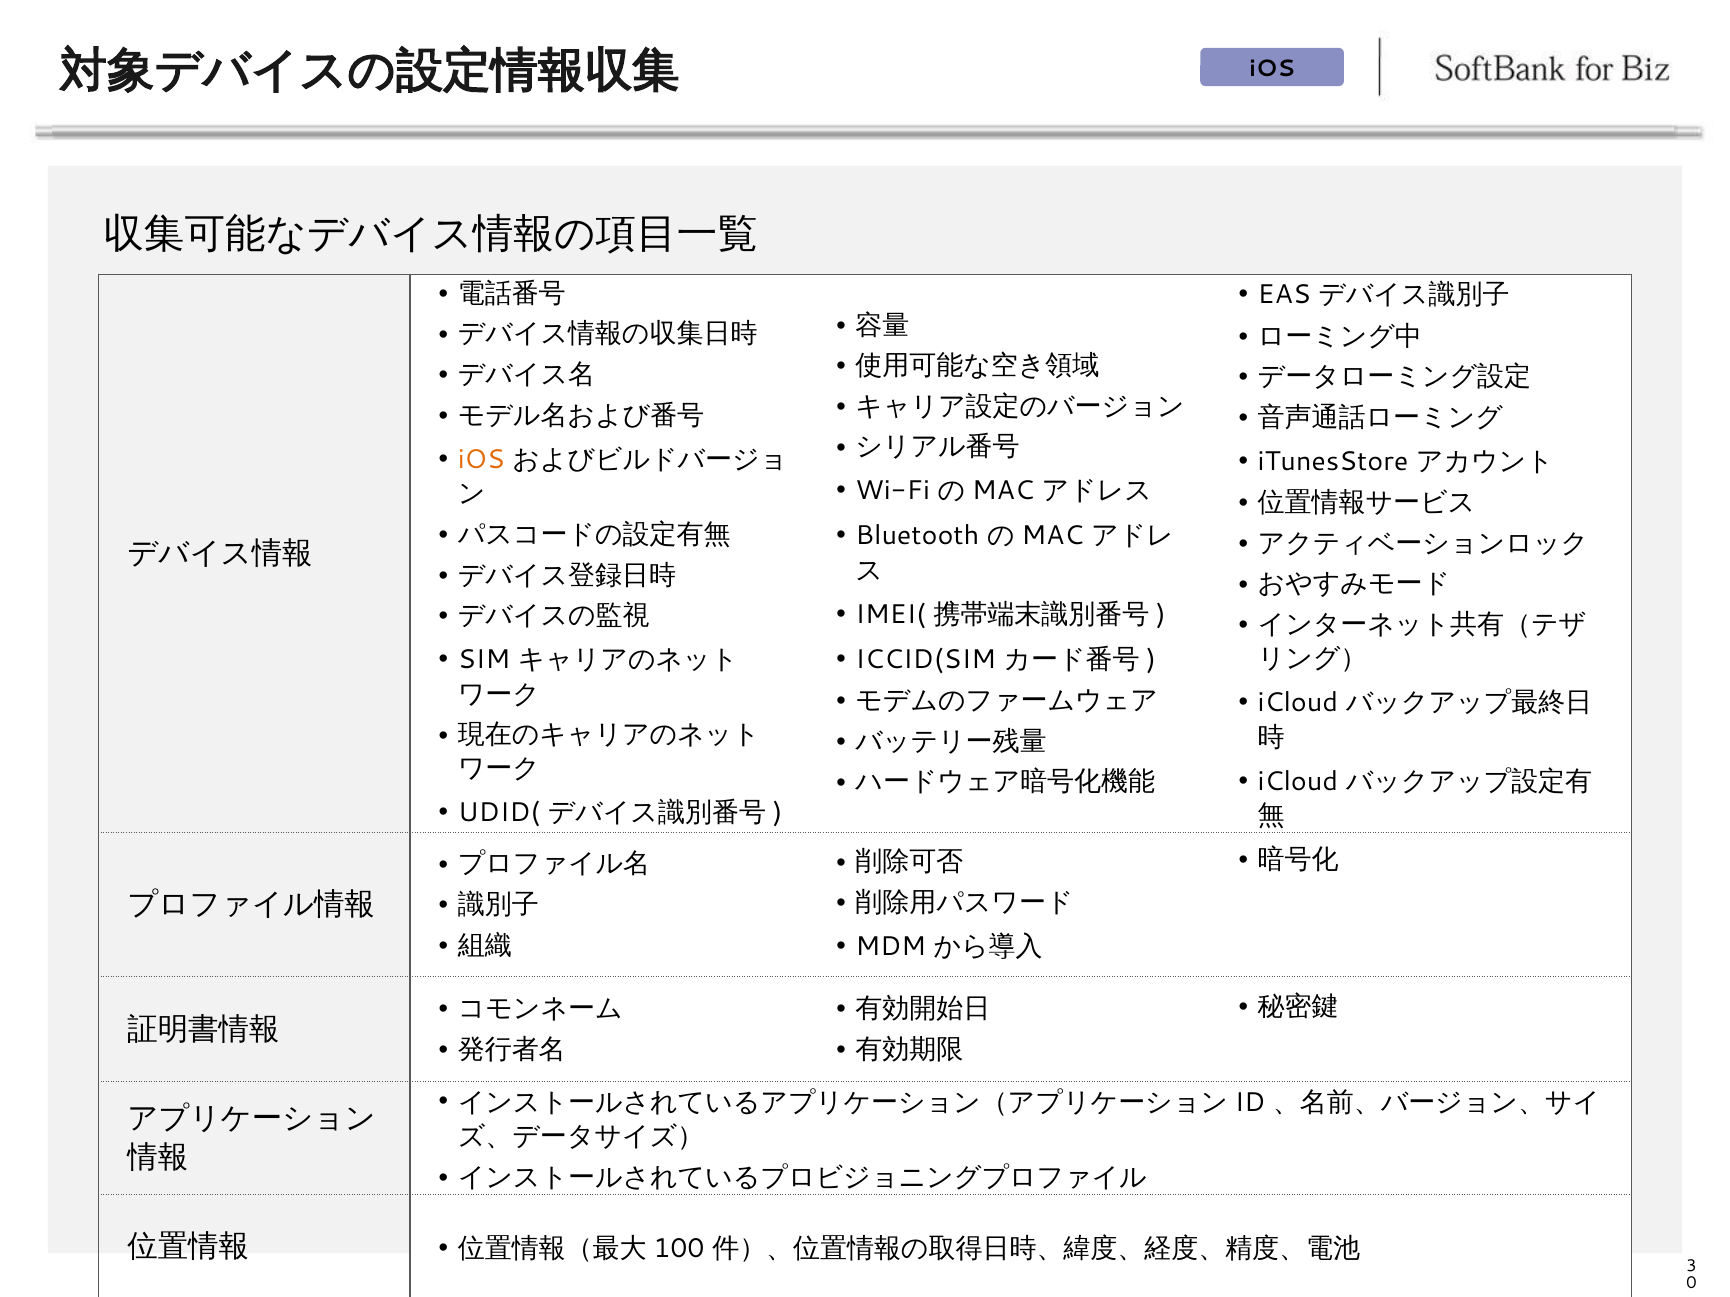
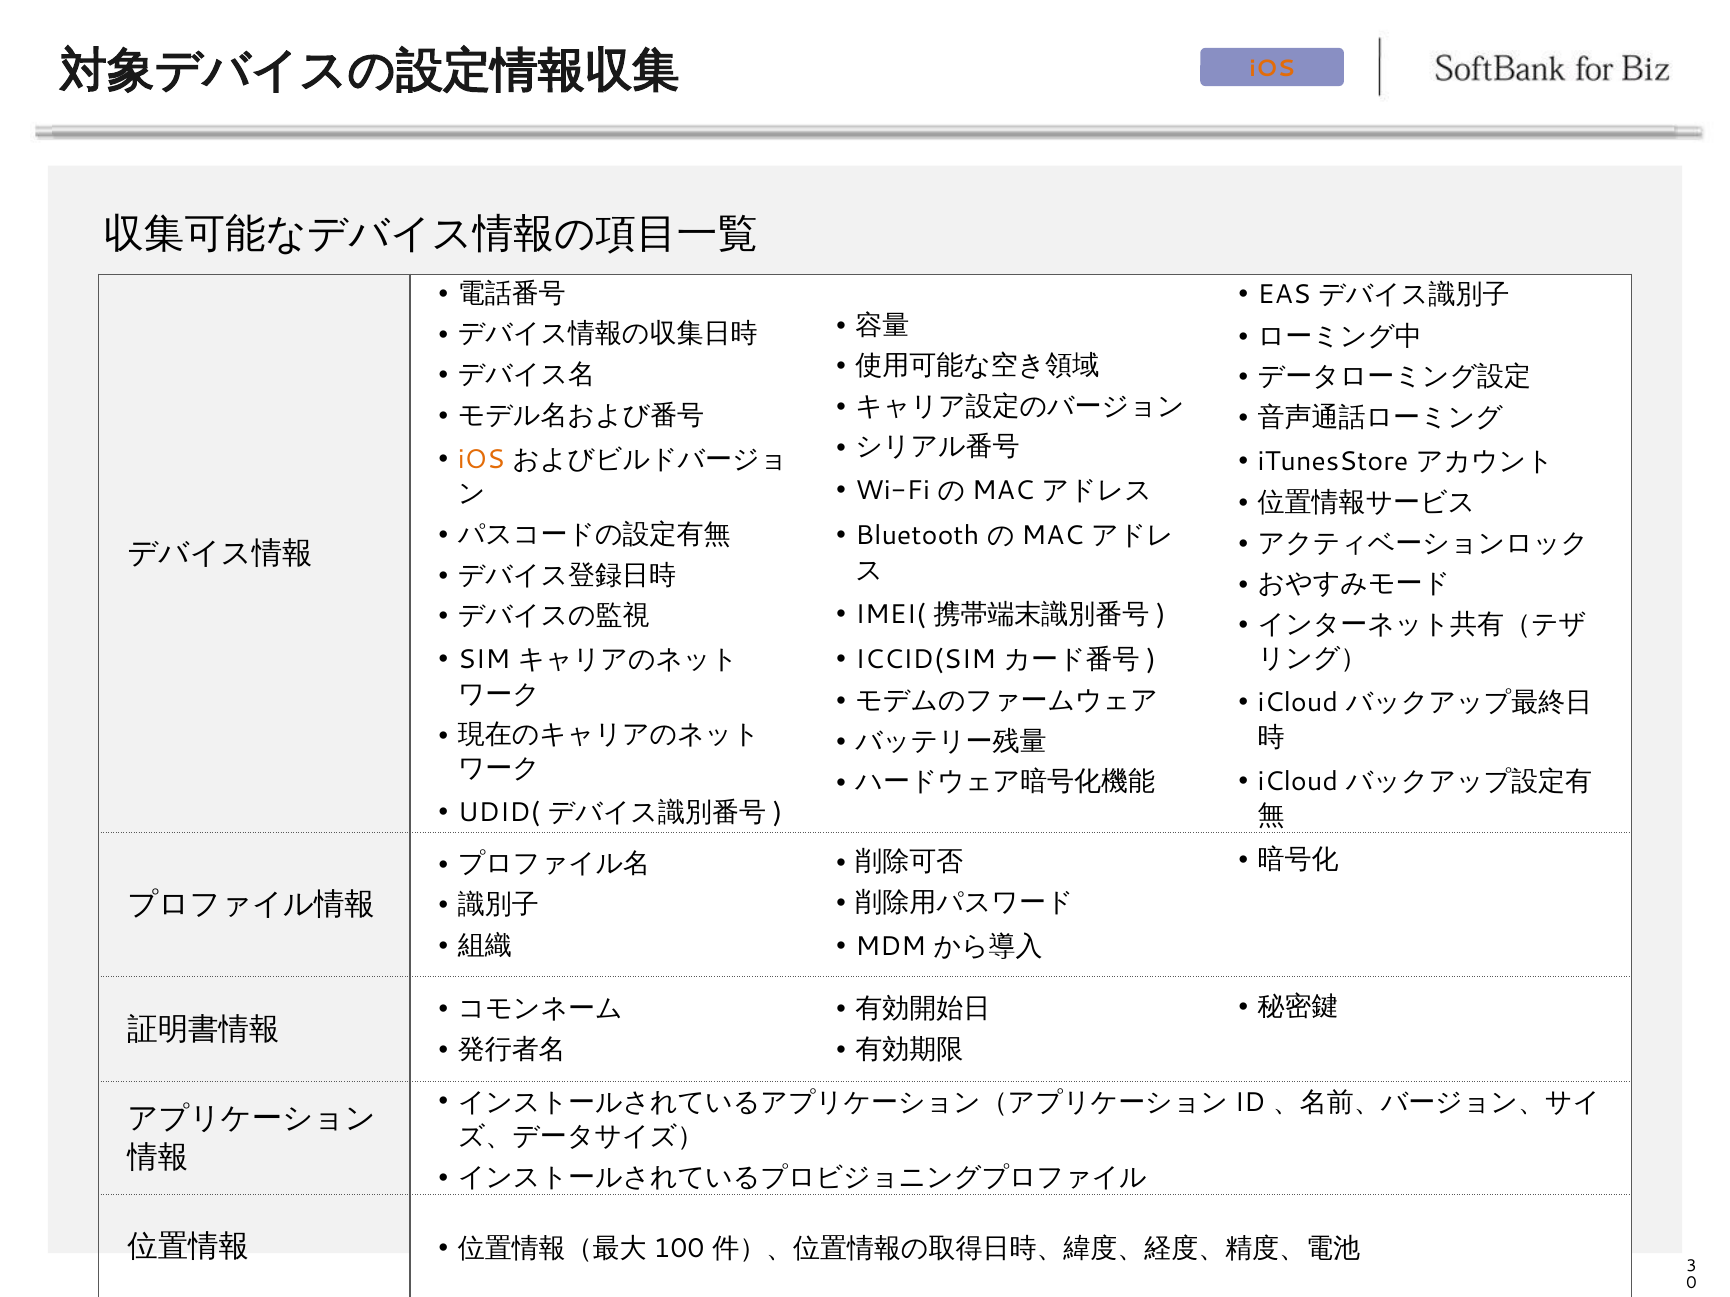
iOS at (1272, 69) colour: black -> orange
